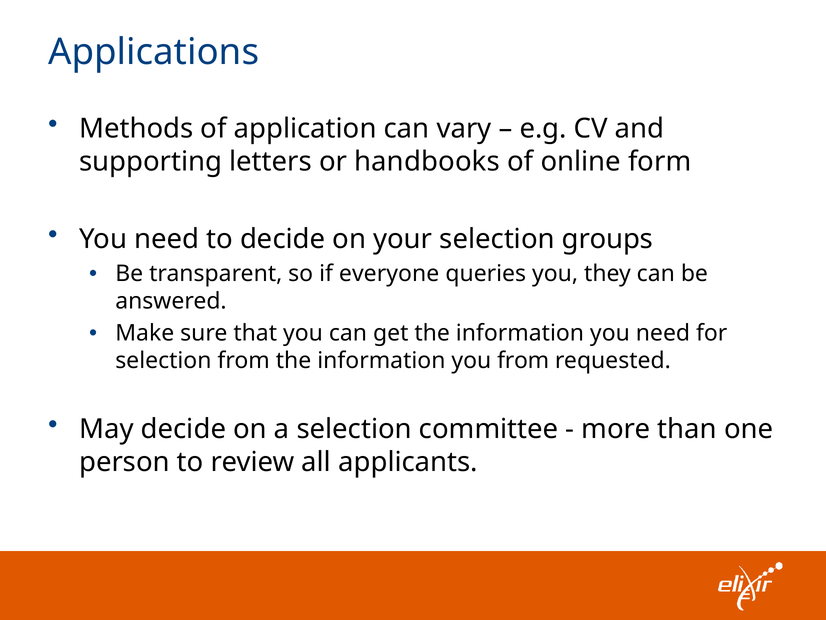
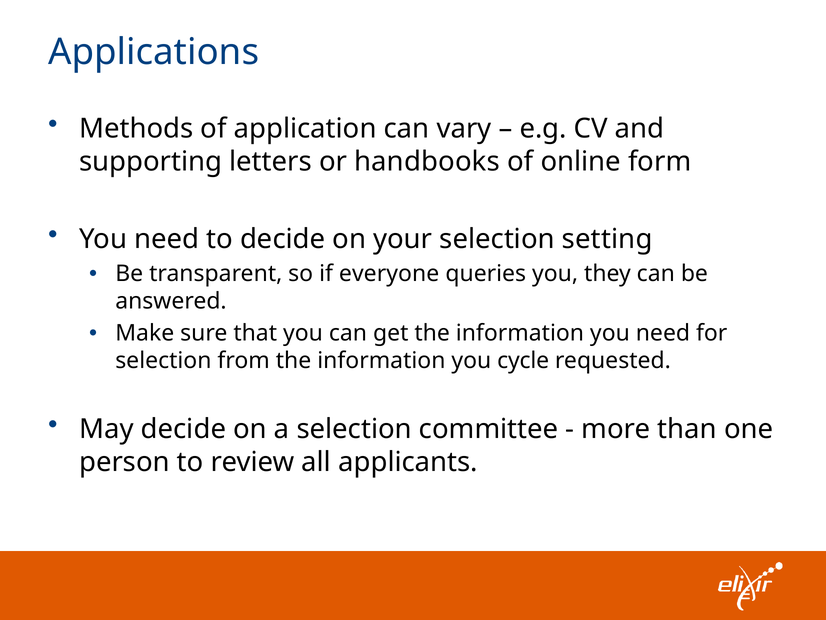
groups: groups -> setting
you from: from -> cycle
